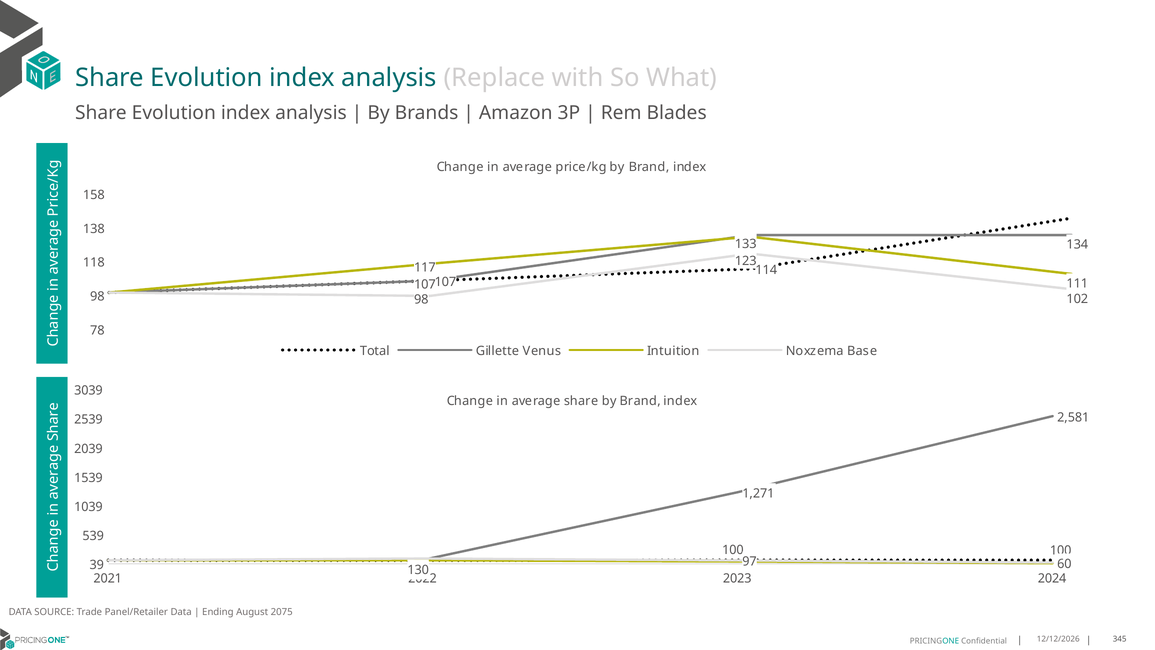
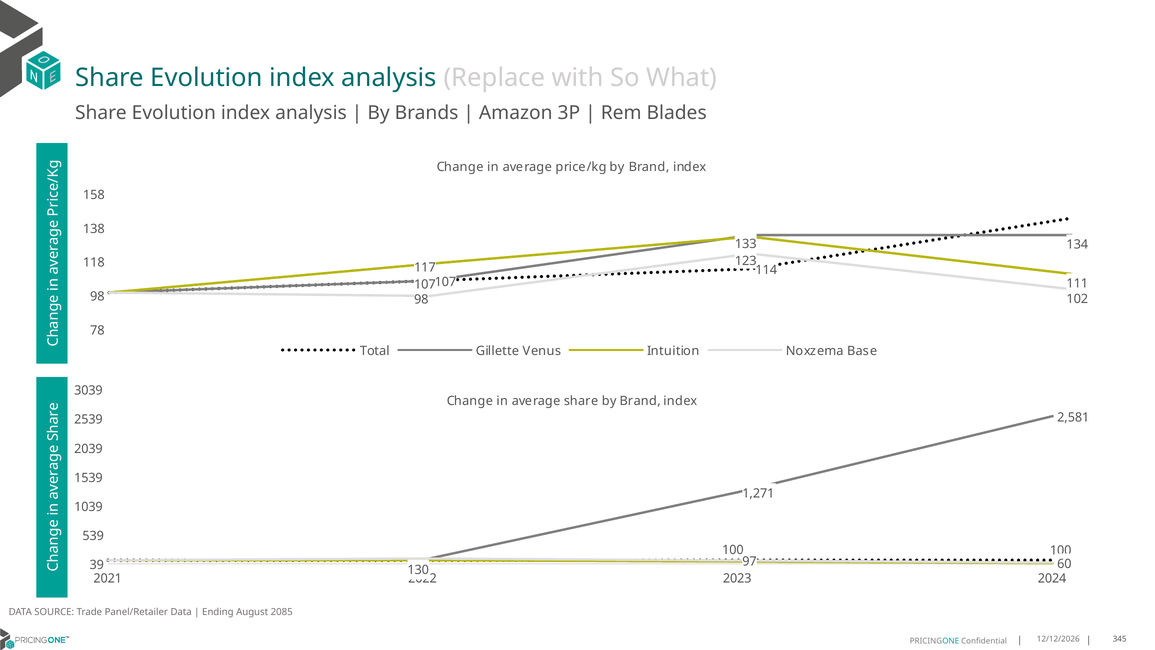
2075: 2075 -> 2085
